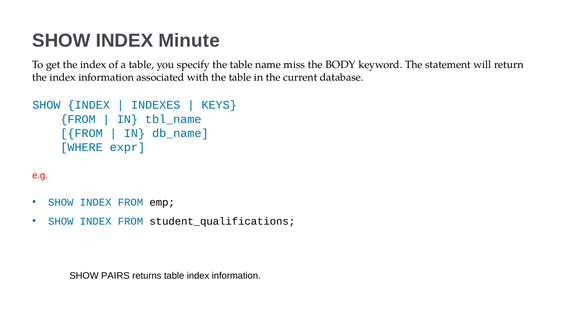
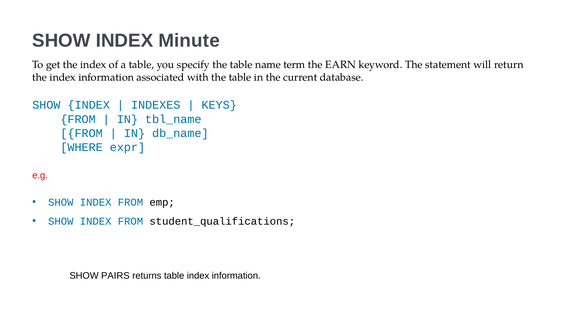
miss: miss -> term
BODY: BODY -> EARN
